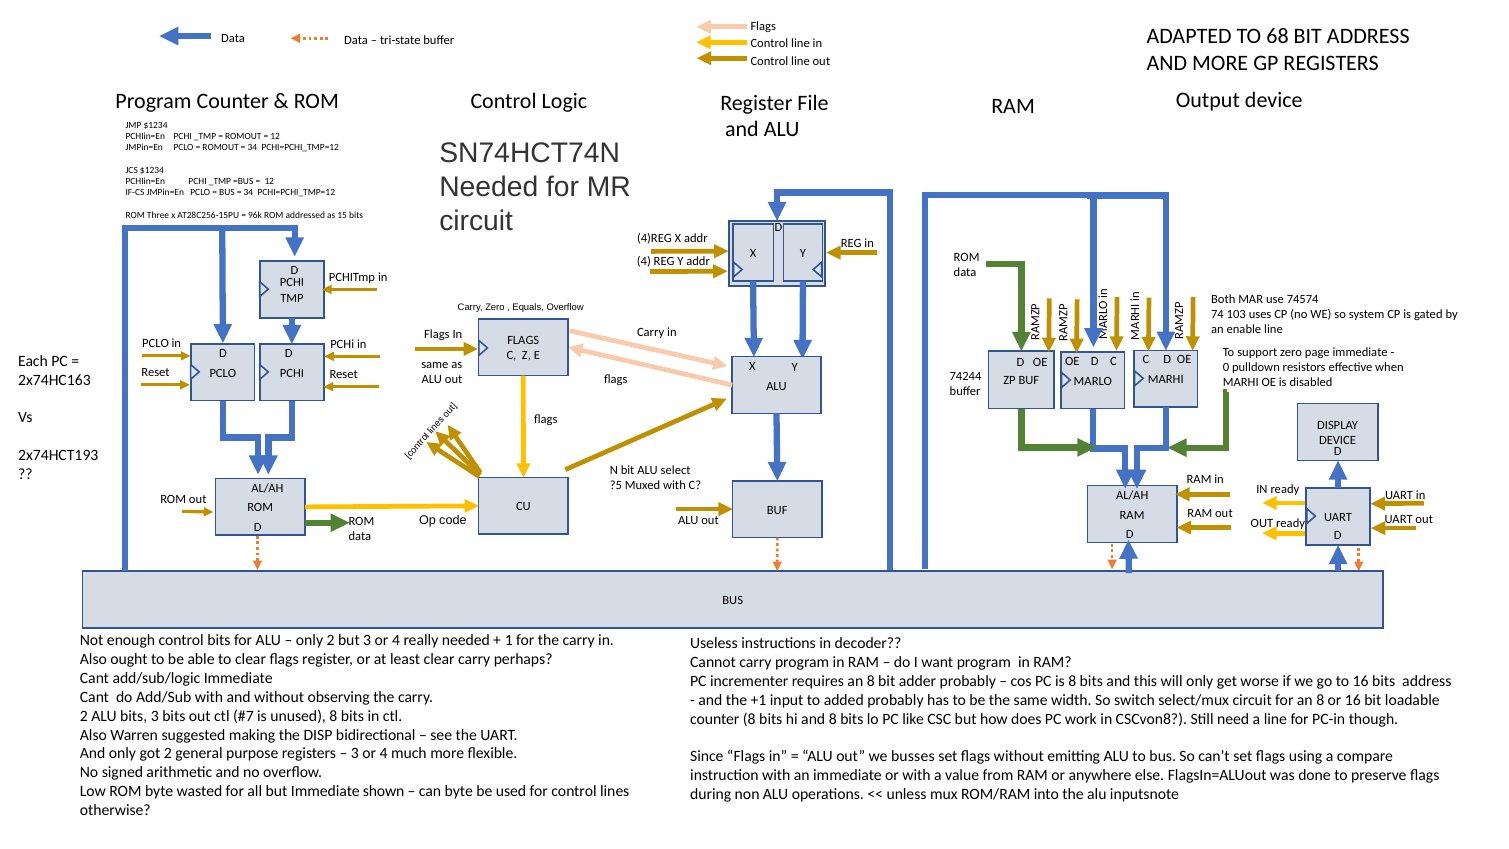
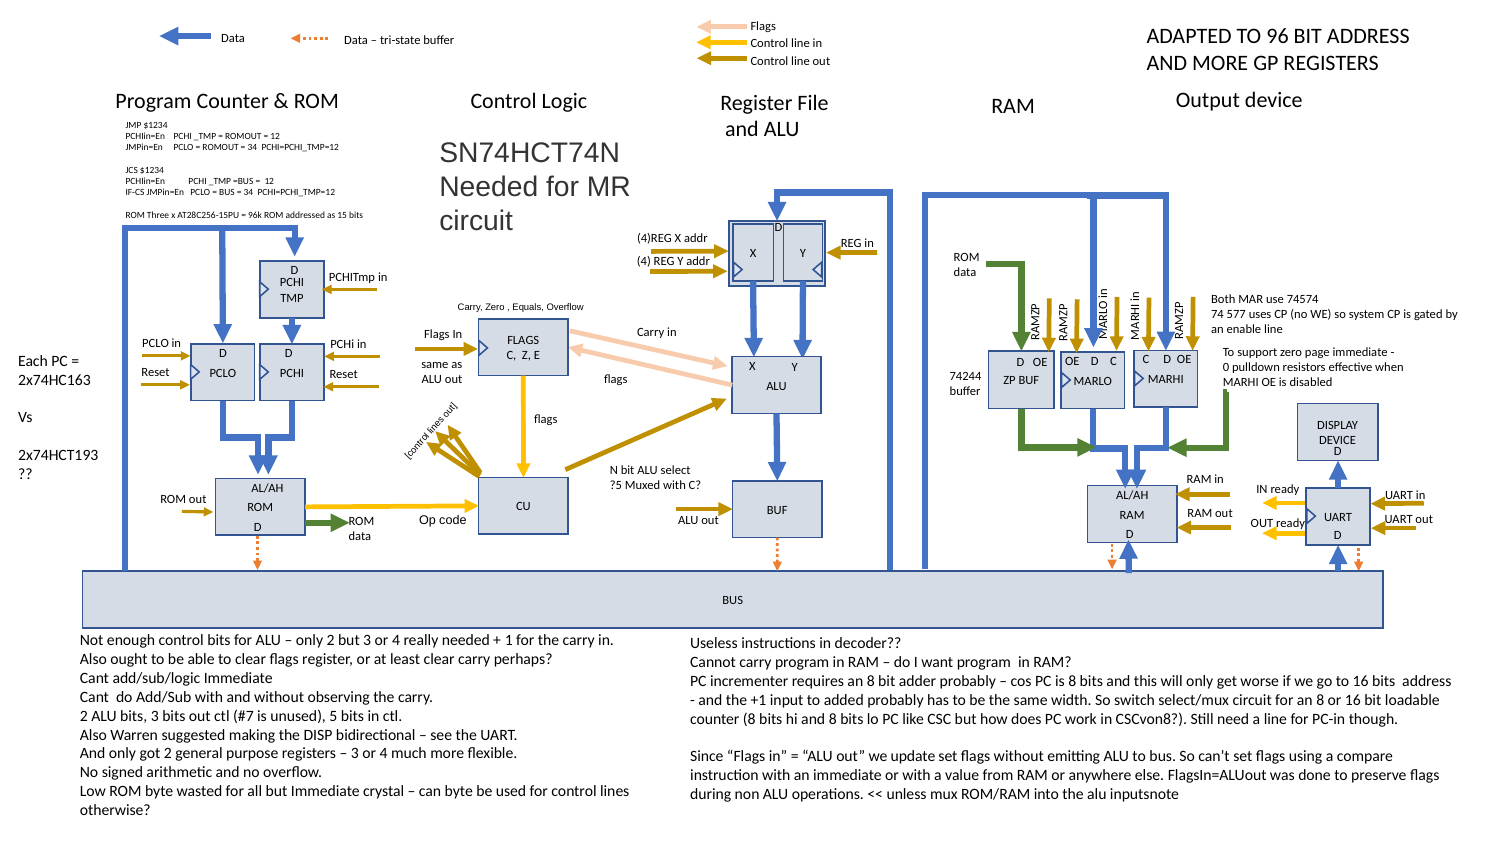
68: 68 -> 96
103: 103 -> 577
unused 8: 8 -> 5
busses: busses -> update
shown: shown -> crystal
